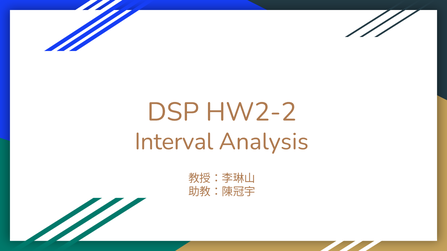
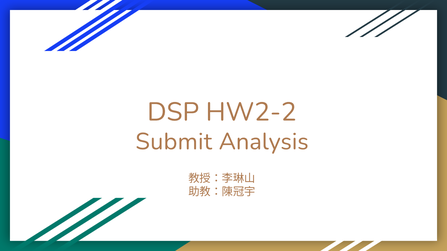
Interval: Interval -> Submit
